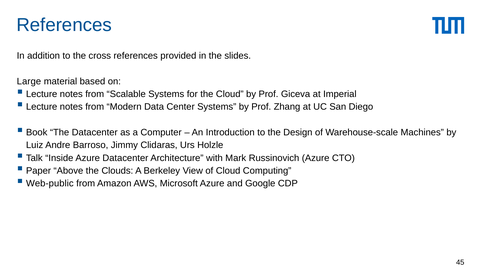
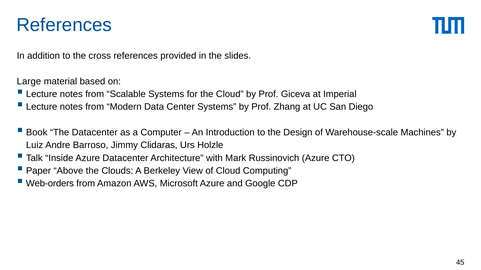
Web-public: Web-public -> Web-orders
